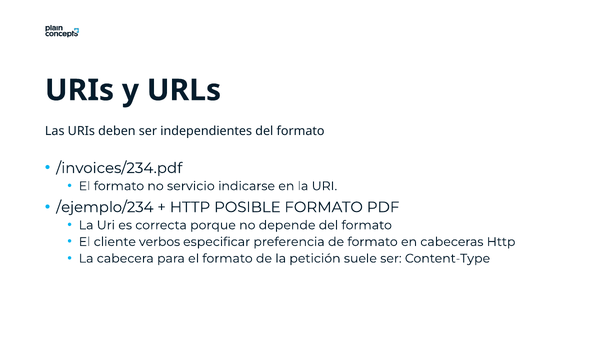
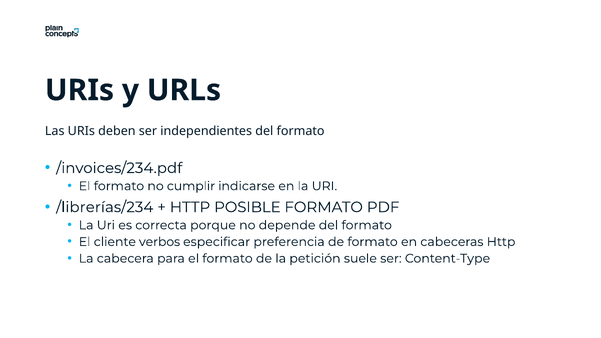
servicio: servicio -> cumplir
/ejemplo/234: /ejemplo/234 -> /librerías/234
